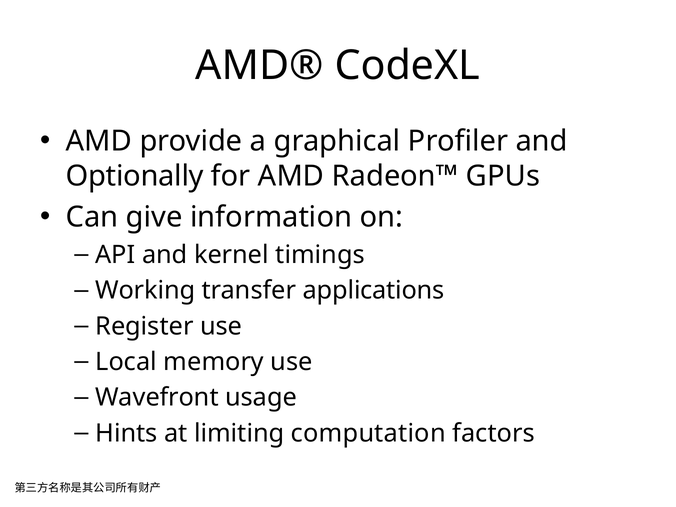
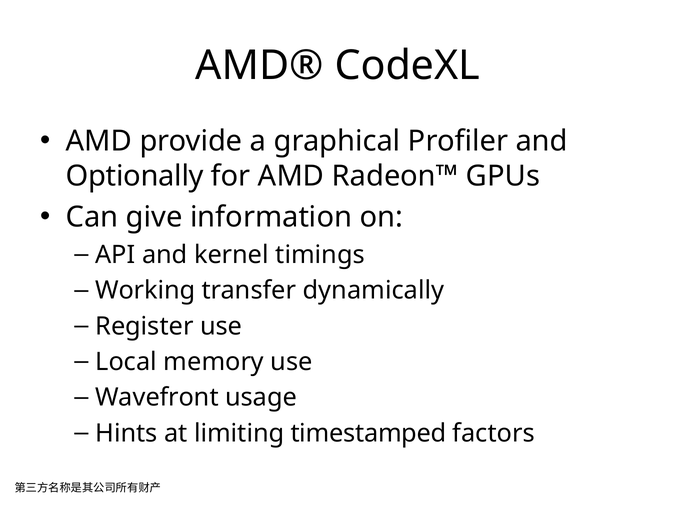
applications: applications -> dynamically
computation: computation -> timestamped
